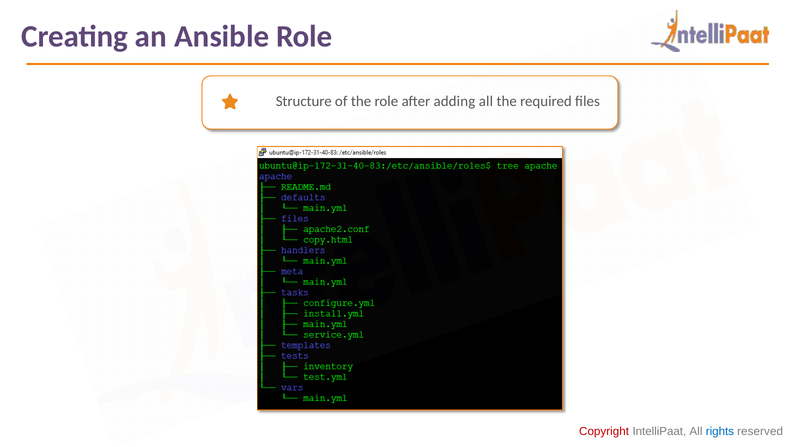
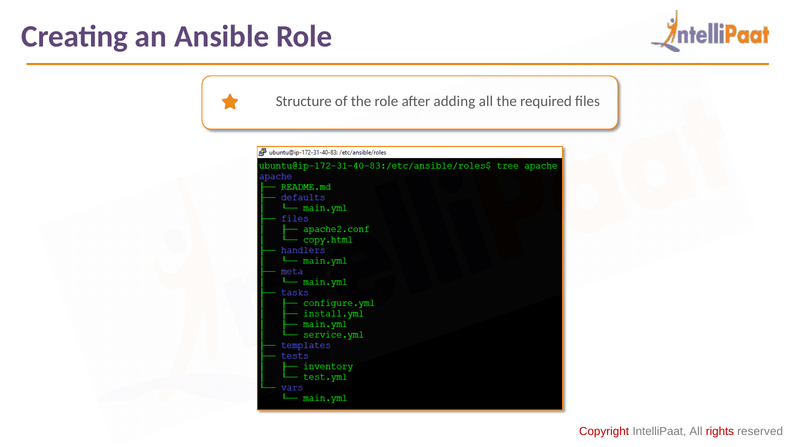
rights colour: blue -> red
